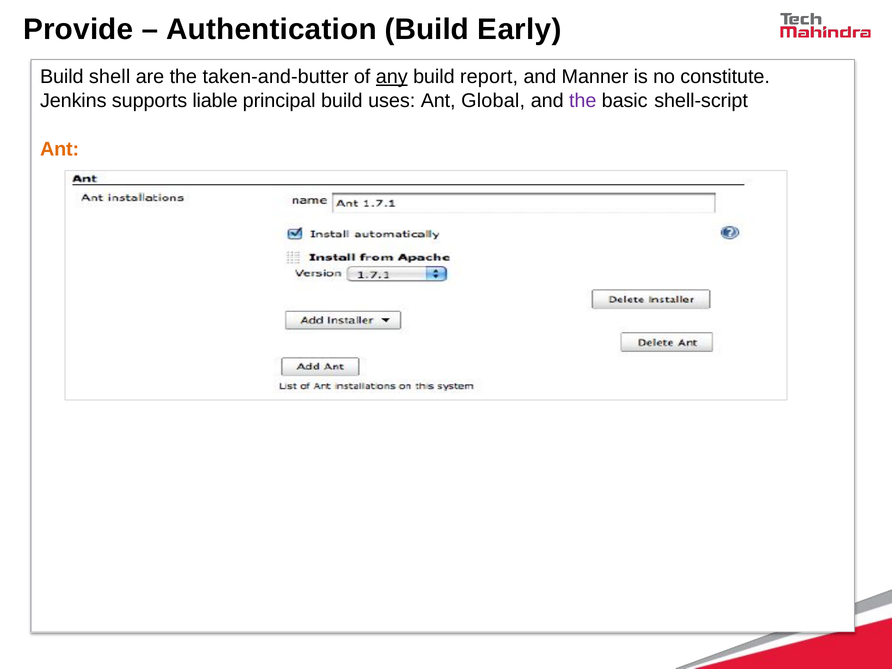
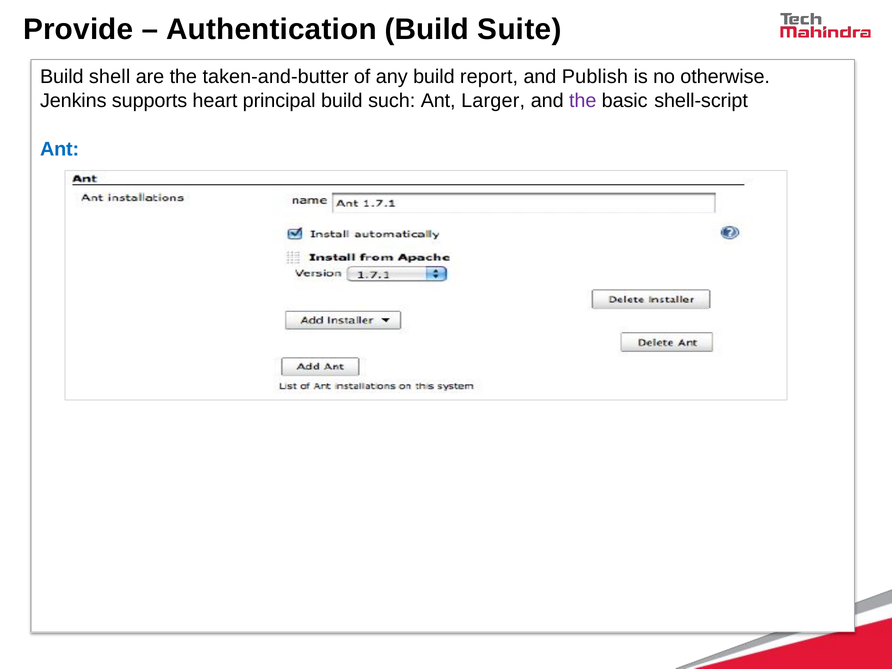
Early: Early -> Suite
any underline: present -> none
Manner: Manner -> Publish
constitute: constitute -> otherwise
liable: liable -> heart
uses: uses -> such
Global: Global -> Larger
Ant at (60, 149) colour: orange -> blue
